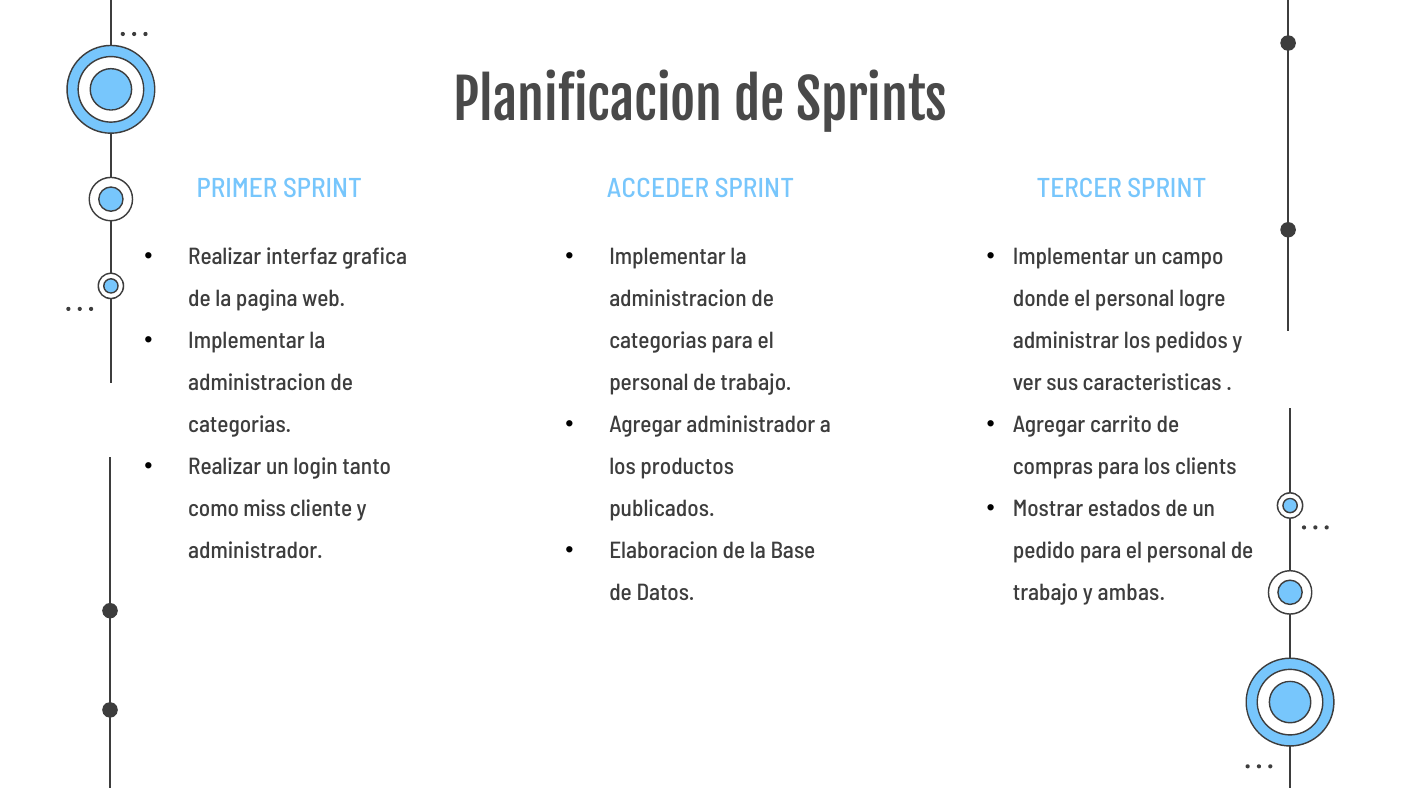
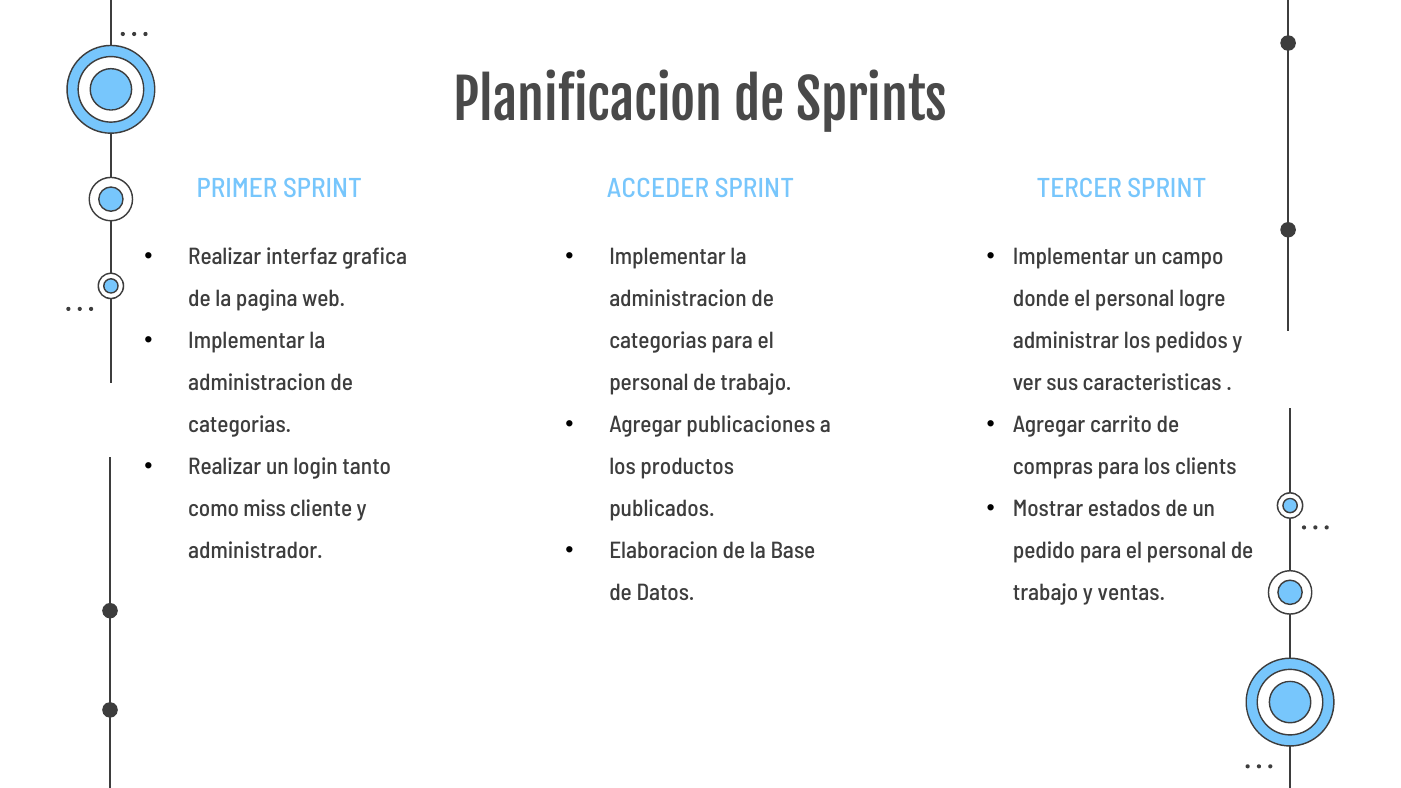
Agregar administrador: administrador -> publicaciones
ambas: ambas -> ventas
